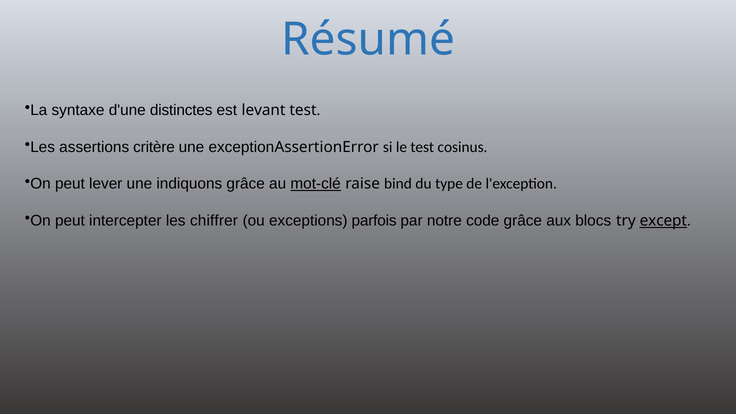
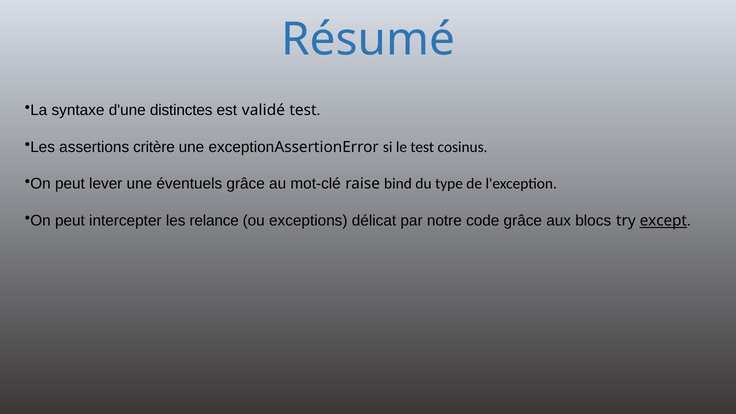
levant: levant -> validé
indiquons: indiquons -> éventuels
mot-clé underline: present -> none
chiffrer: chiffrer -> relance
parfois: parfois -> délicat
